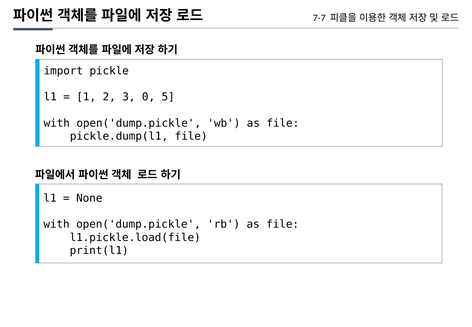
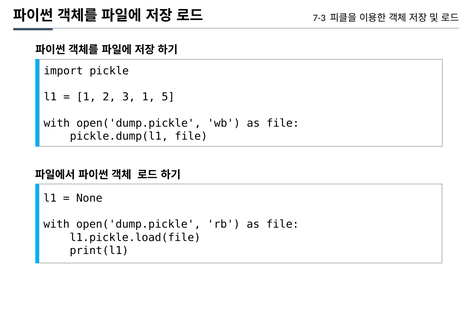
7-7: 7-7 -> 7-3
3 0: 0 -> 1
